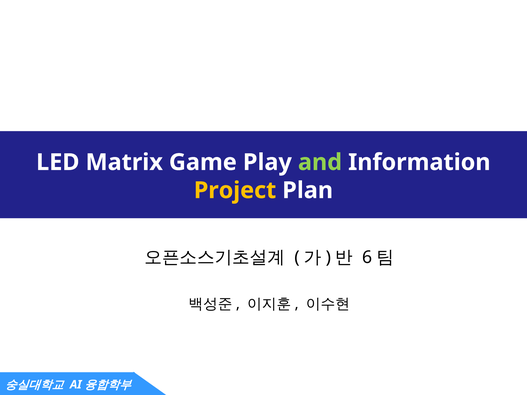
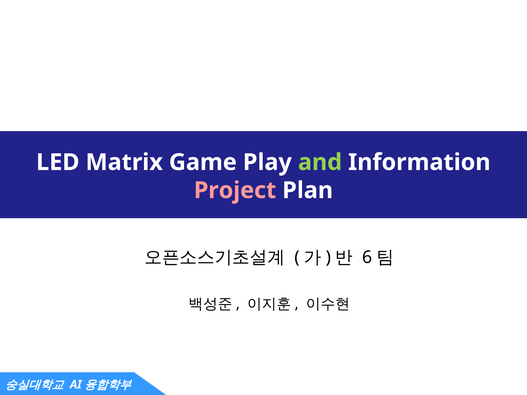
Project colour: yellow -> pink
